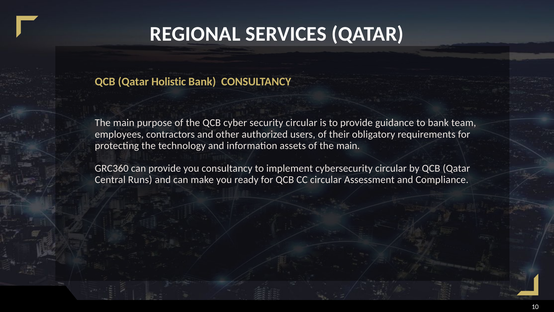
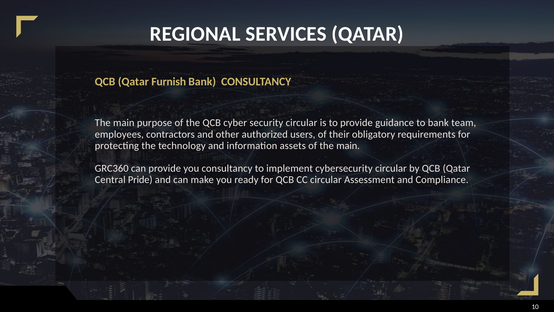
Holistic: Holistic -> Furnish
Runs: Runs -> Pride
